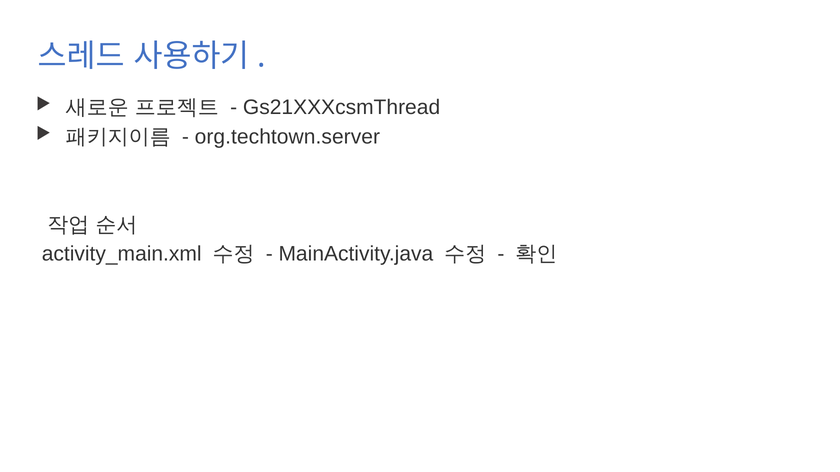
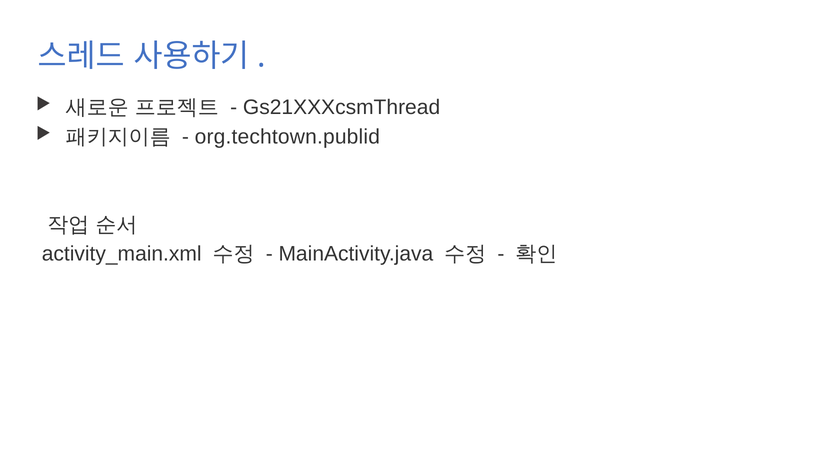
org.techtown.server: org.techtown.server -> org.techtown.publid
